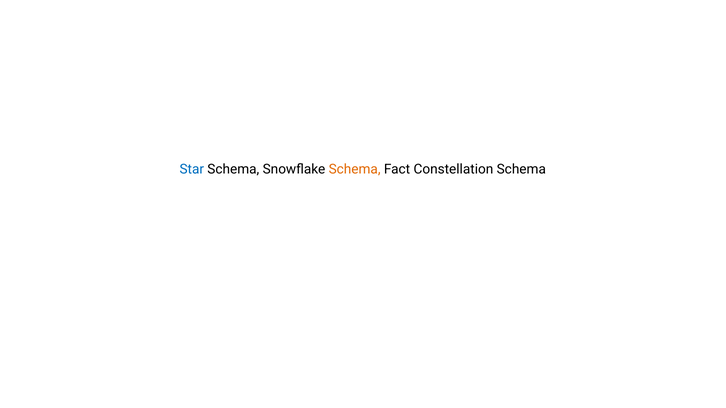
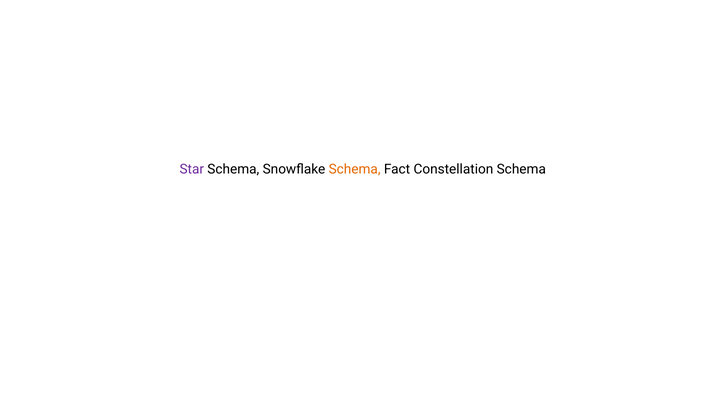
Star colour: blue -> purple
